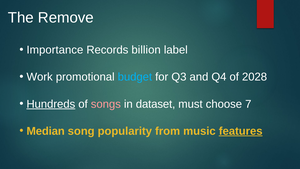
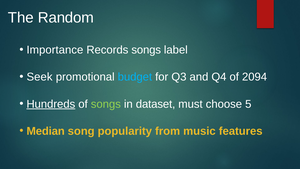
Remove: Remove -> Random
Records billion: billion -> songs
Work: Work -> Seek
2028: 2028 -> 2094
songs at (106, 104) colour: pink -> light green
7: 7 -> 5
features underline: present -> none
